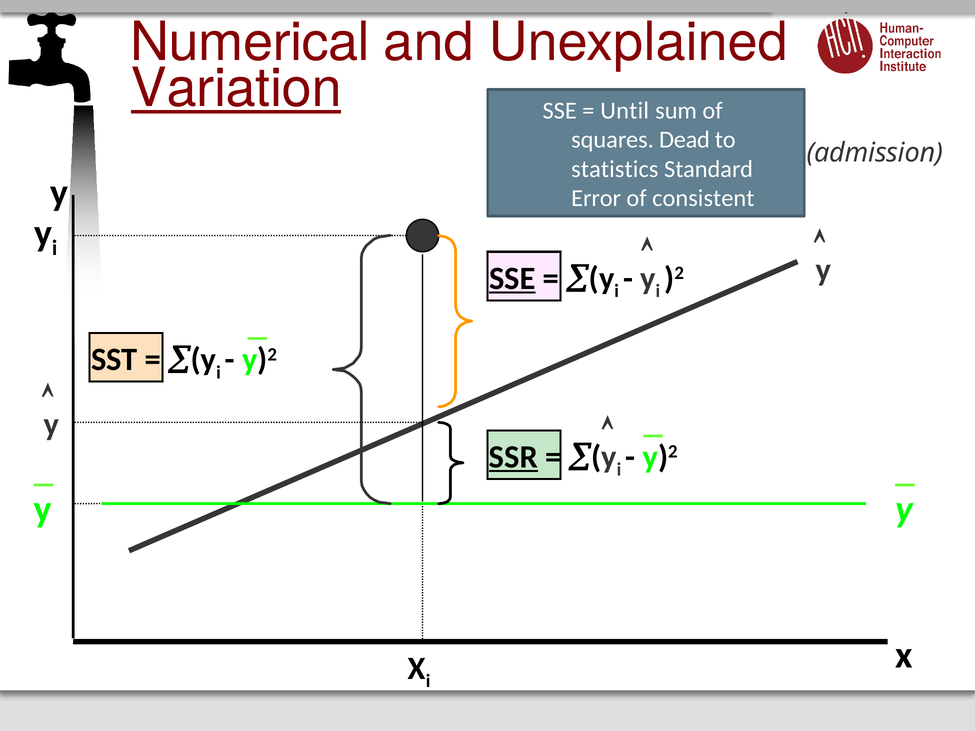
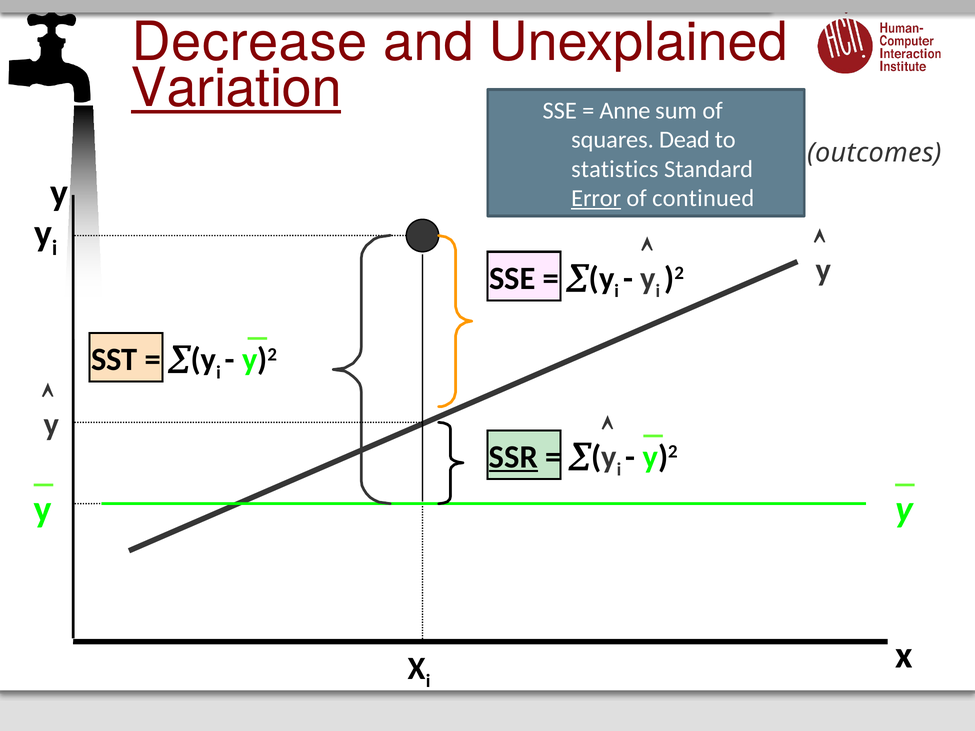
Numerical: Numerical -> Decrease
Until: Until -> Anne
admission: admission -> outcomes
Error underline: none -> present
consistent: consistent -> continued
SSE at (512, 279) underline: present -> none
